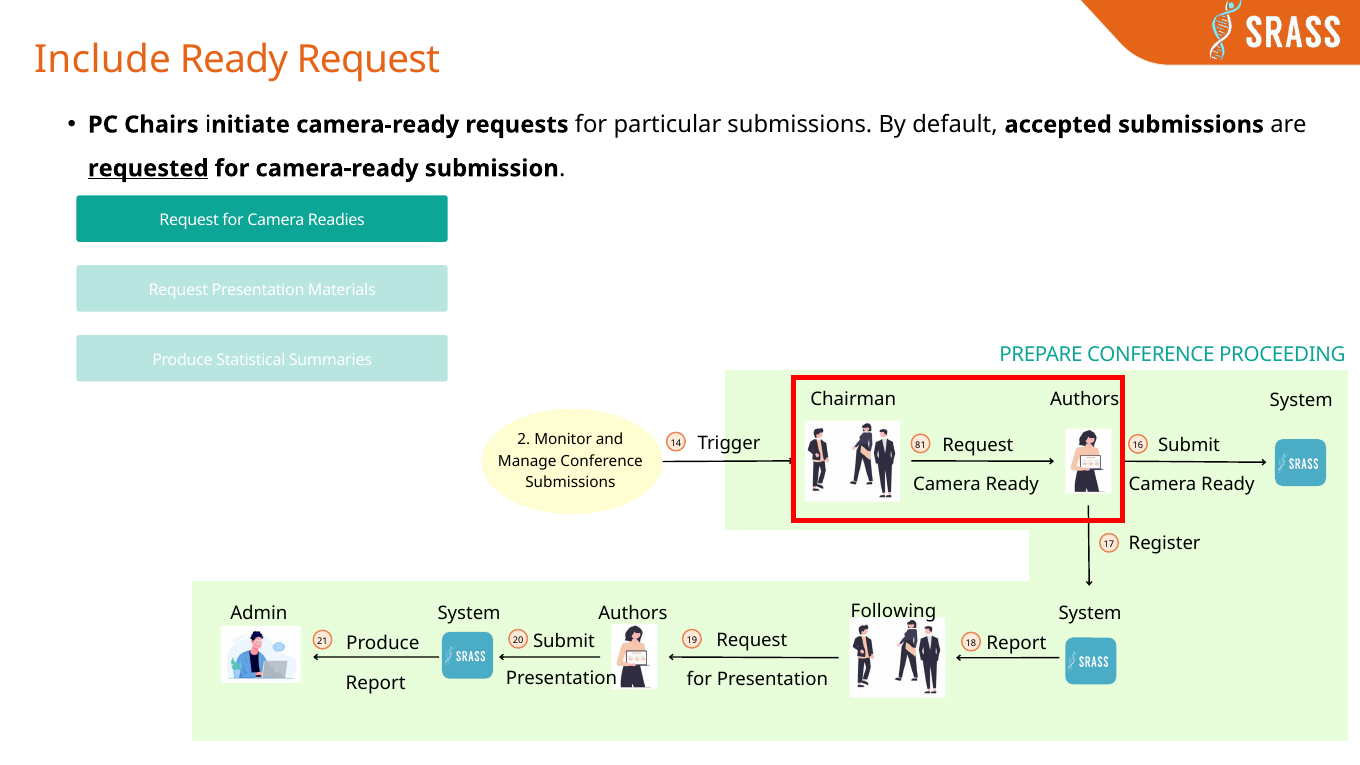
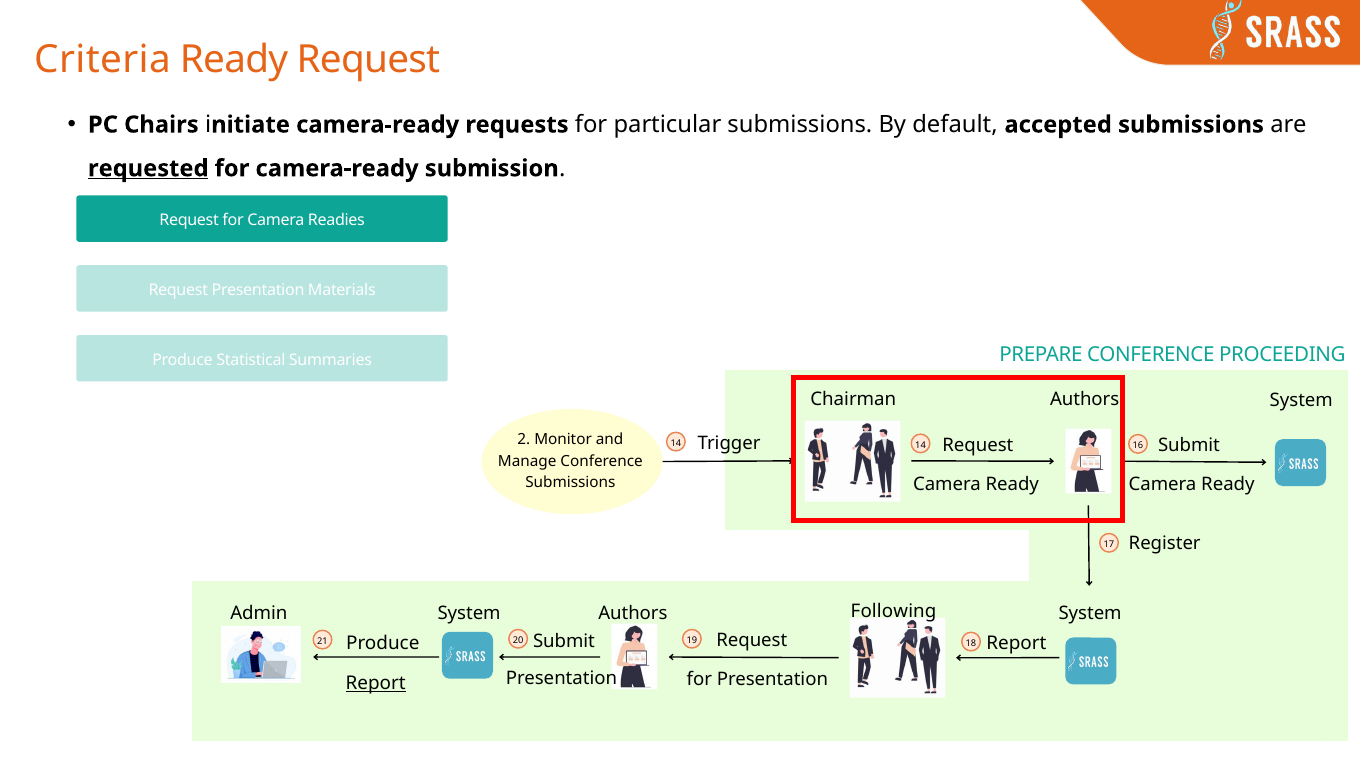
Include: Include -> Criteria
Trigger 81: 81 -> 14
Report at (376, 683) underline: none -> present
